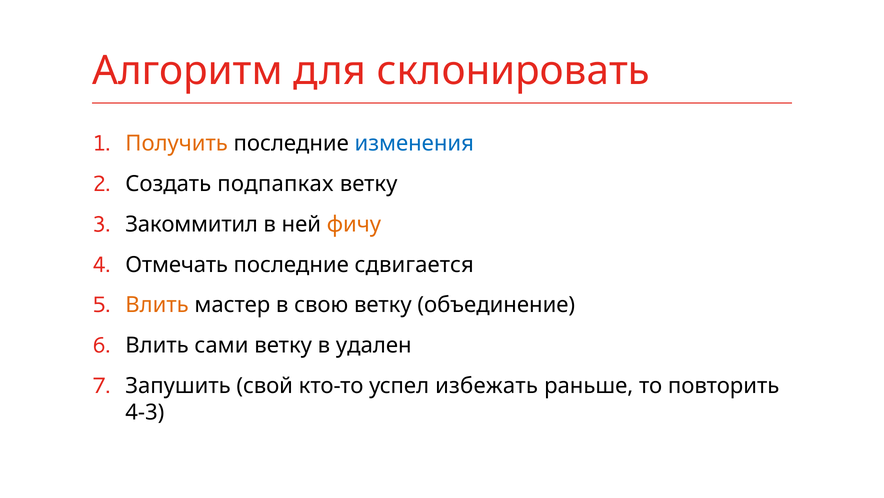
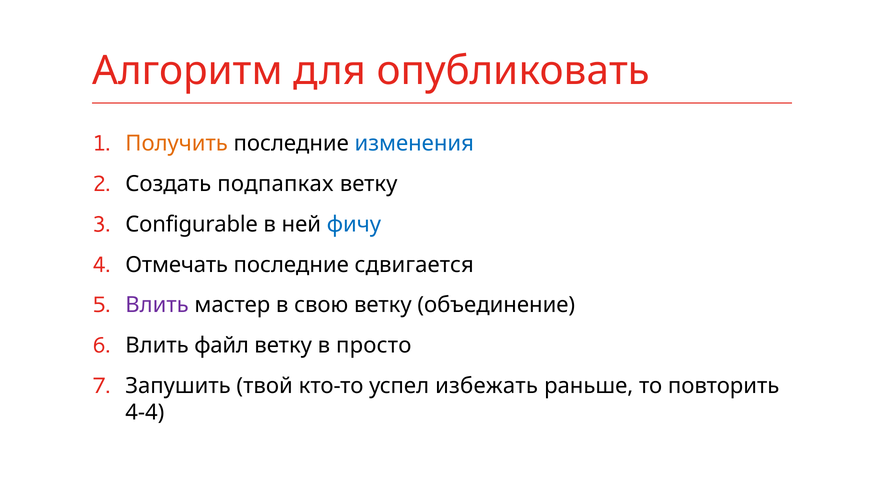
склонировать: склонировать -> опубликовать
Закоммитил: Закоммитил -> Configurable
фичу colour: orange -> blue
Влить at (157, 305) colour: orange -> purple
сами: сами -> файл
удален: удален -> просто
свой: свой -> твой
4-3: 4-3 -> 4-4
